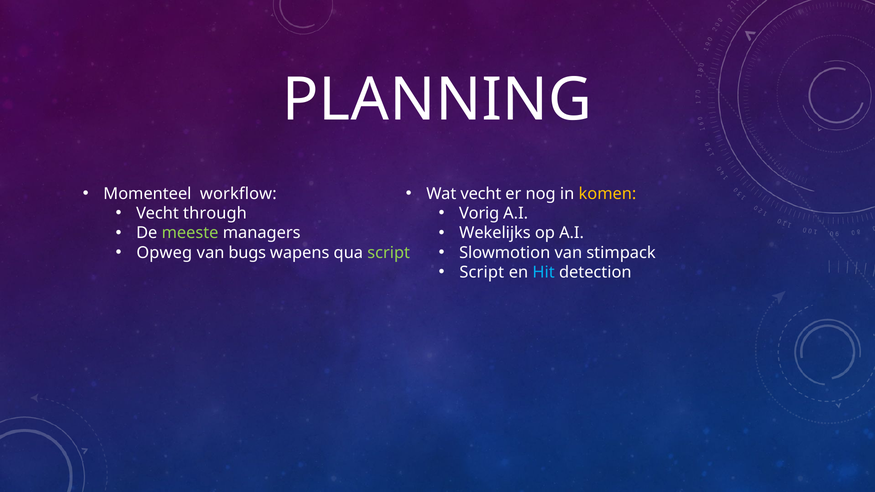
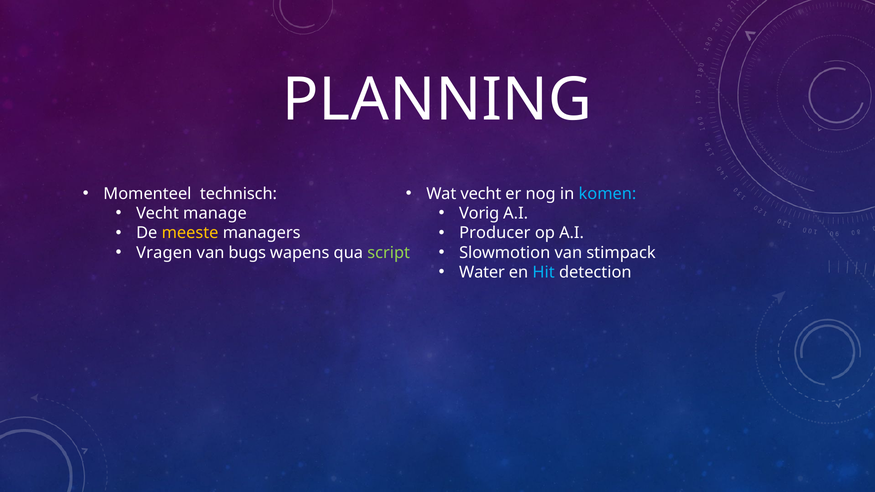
workflow: workflow -> technisch
komen colour: yellow -> light blue
through: through -> manage
meeste colour: light green -> yellow
Wekelijks: Wekelijks -> Producer
Opweg: Opweg -> Vragen
Script at (482, 272): Script -> Water
